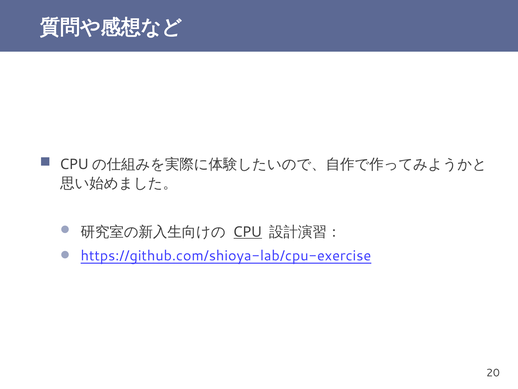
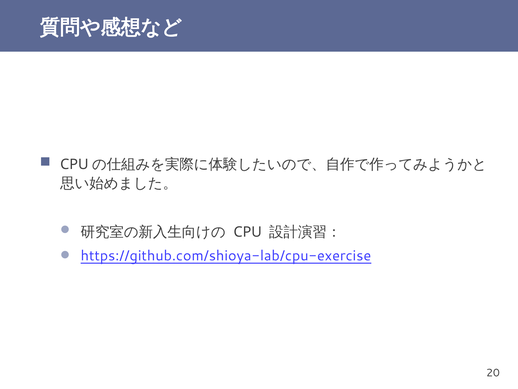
CPU underline: present -> none
